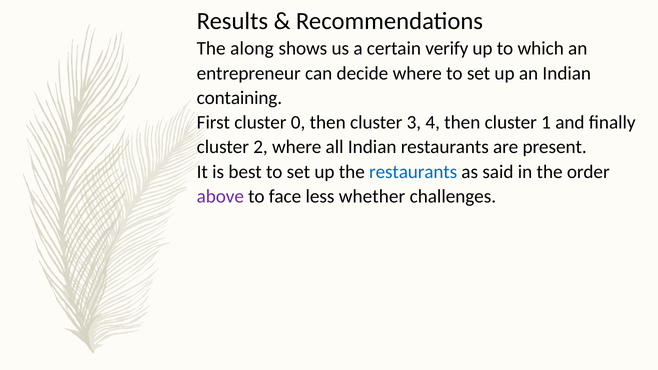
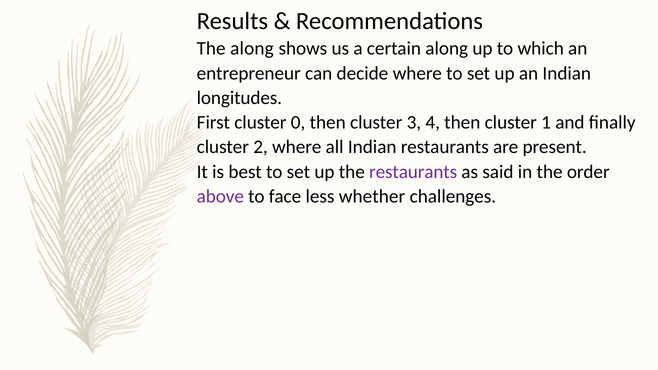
certain verify: verify -> along
containing: containing -> longitudes
restaurants at (413, 172) colour: blue -> purple
